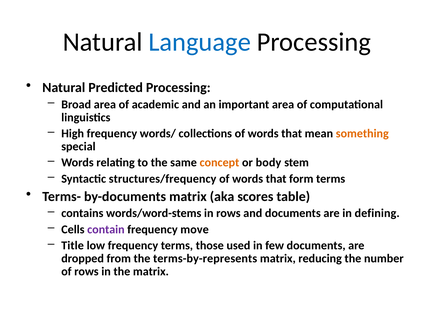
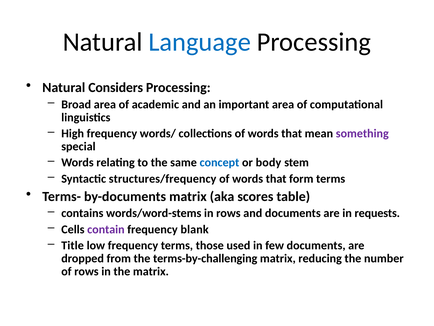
Predicted: Predicted -> Considers
something colour: orange -> purple
concept colour: orange -> blue
defining: defining -> requests
move: move -> blank
terms-by-represents: terms-by-represents -> terms-by-challenging
